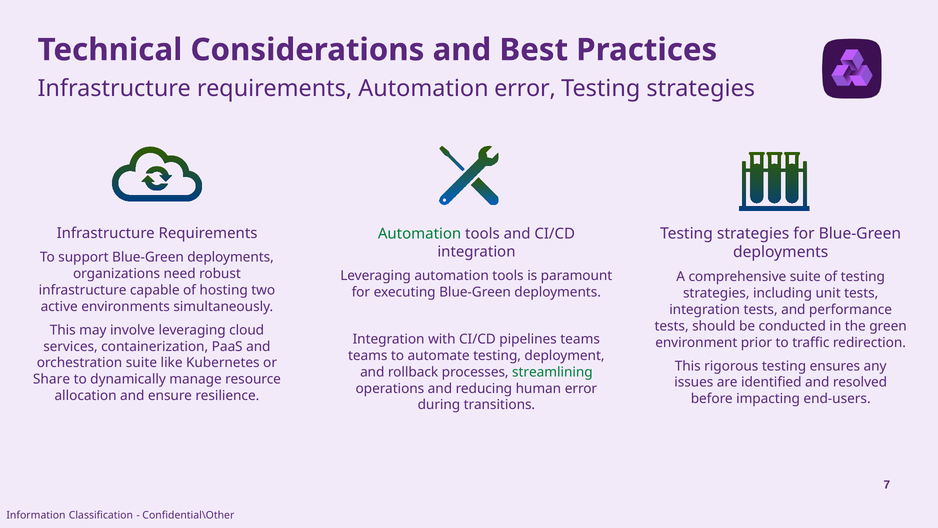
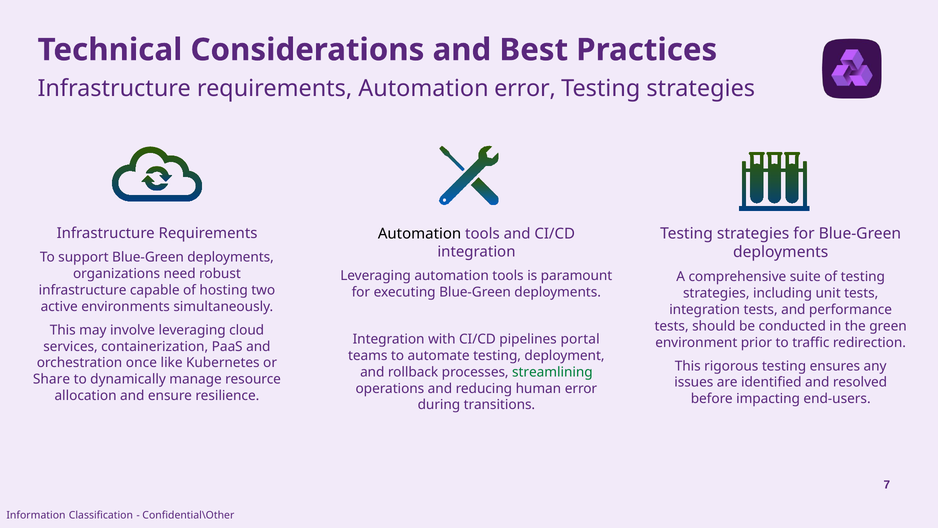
Automation at (420, 233) colour: green -> black
pipelines teams: teams -> portal
orchestration suite: suite -> once
